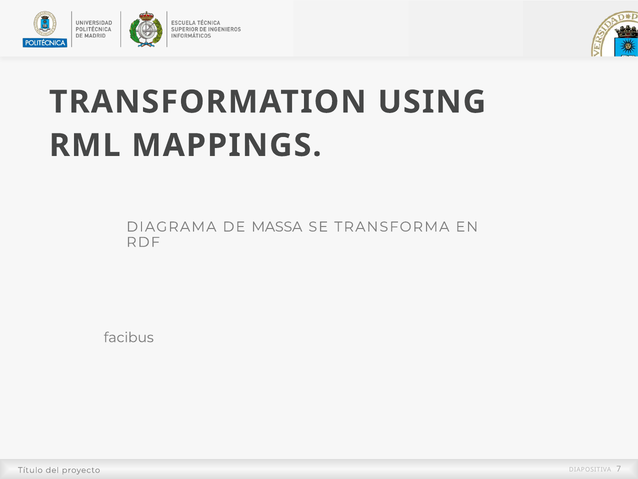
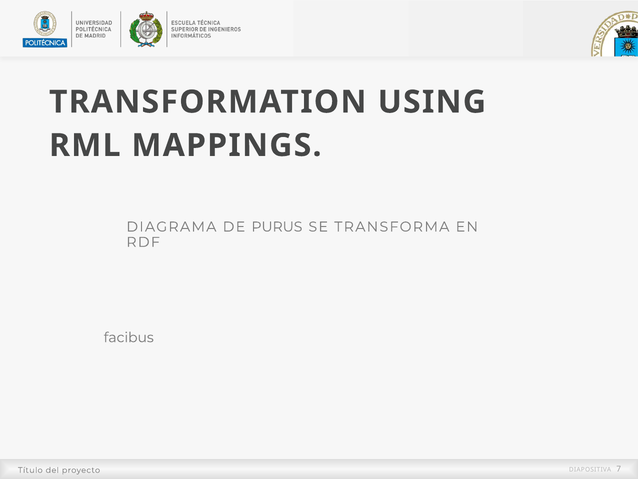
MASSA: MASSA -> PURUS
